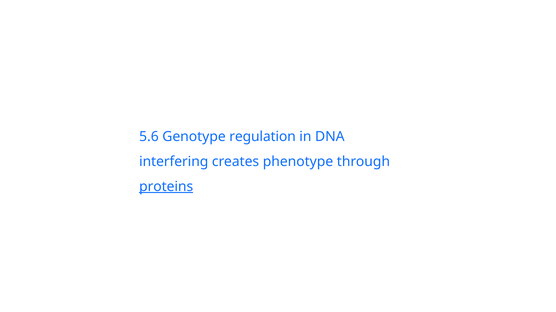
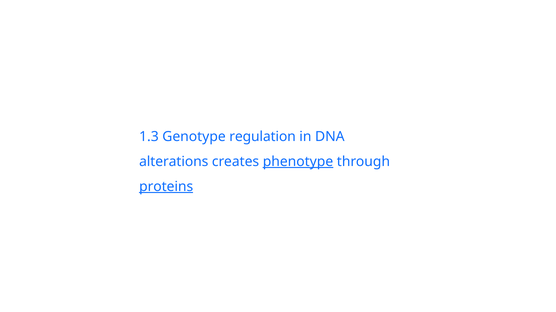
5.6: 5.6 -> 1.3
interfering: interfering -> alterations
phenotype underline: none -> present
